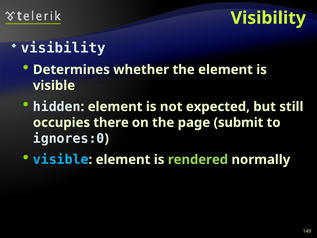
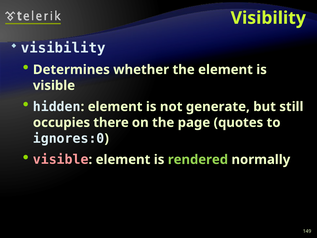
expected: expected -> generate
submit: submit -> quotes
visible at (61, 159) colour: light blue -> pink
